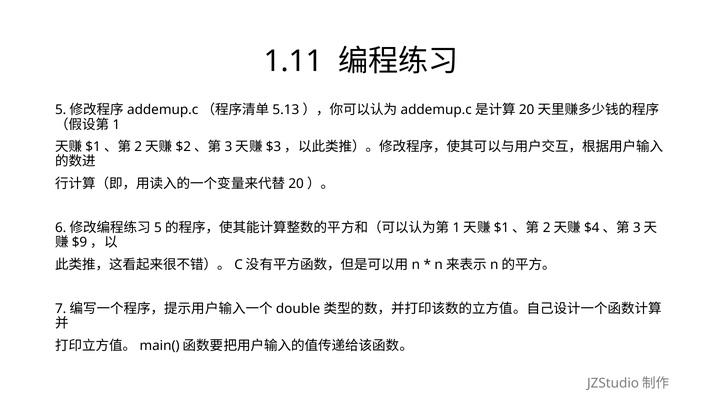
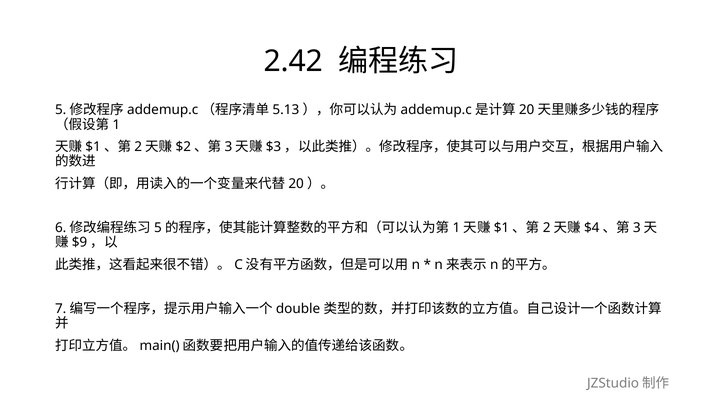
1.11: 1.11 -> 2.42
